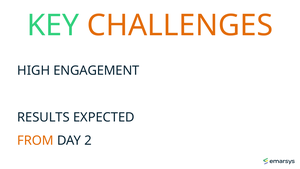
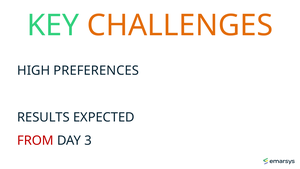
ENGAGEMENT: ENGAGEMENT -> PREFERENCES
FROM colour: orange -> red
2: 2 -> 3
